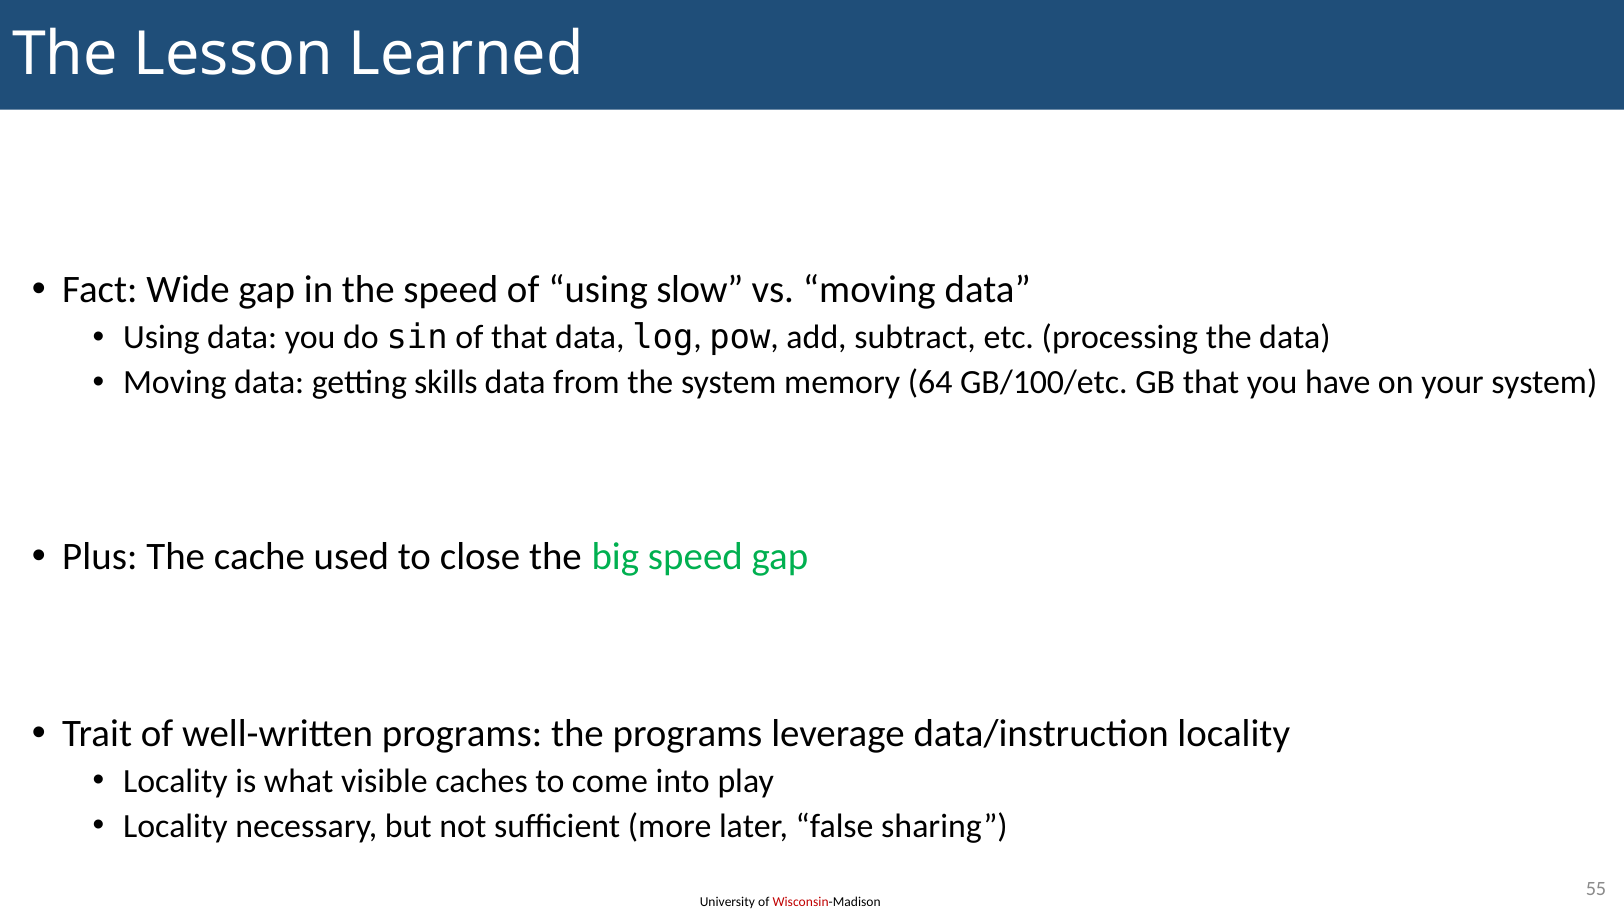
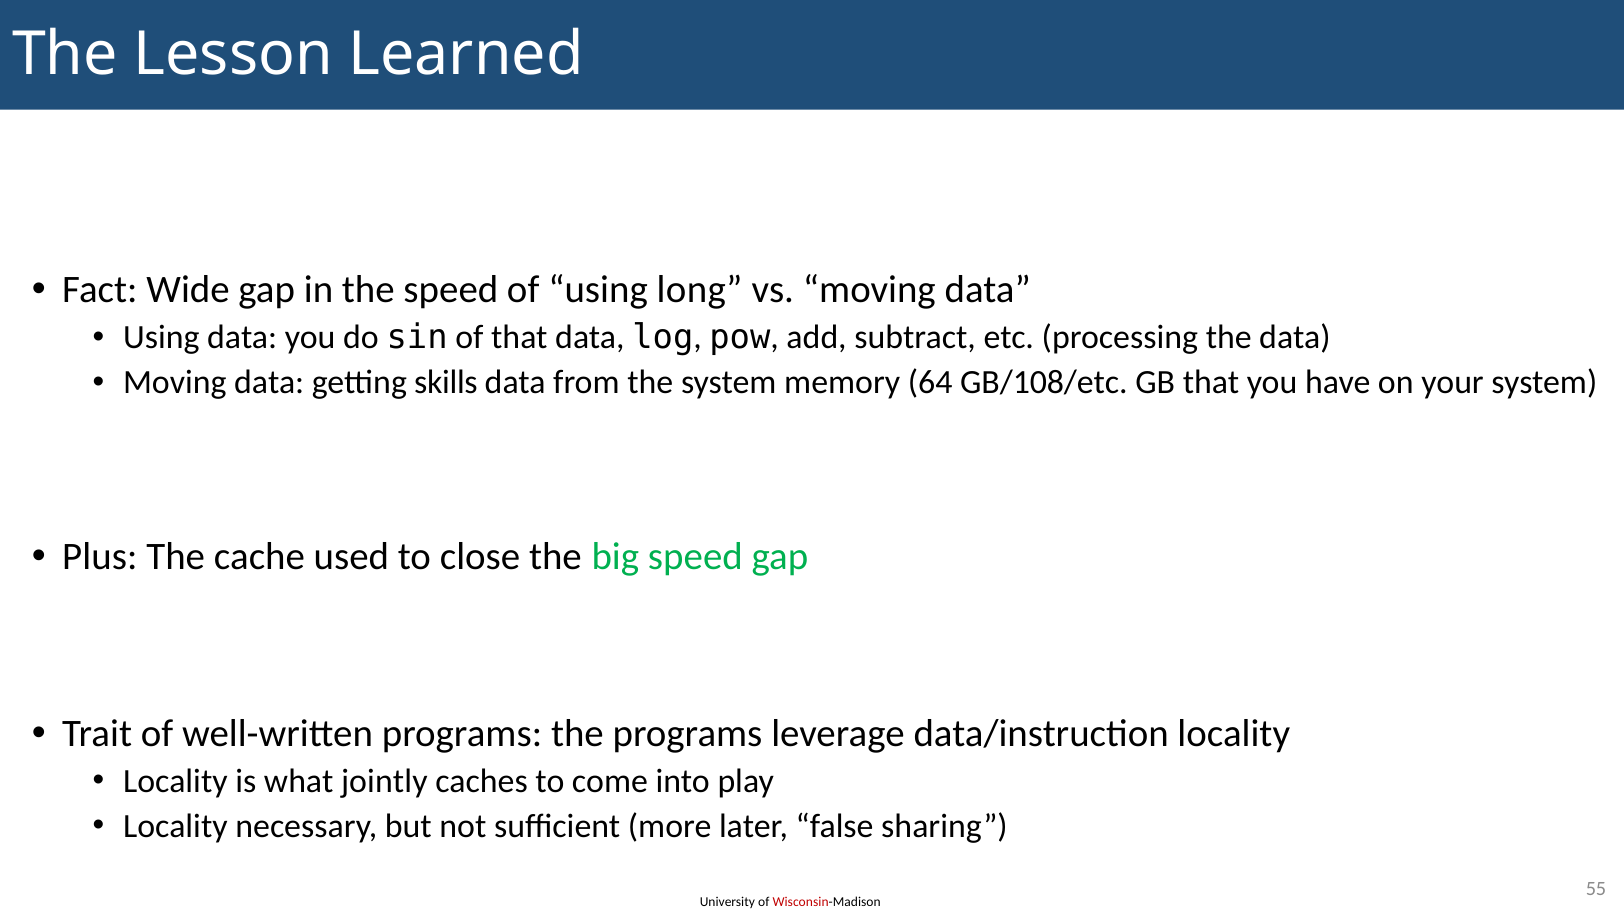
slow: slow -> long
GB/100/etc: GB/100/etc -> GB/108/etc
visible: visible -> jointly
